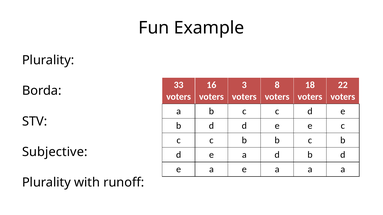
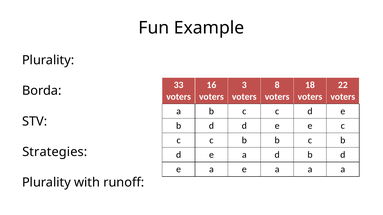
Subjective: Subjective -> Strategies
